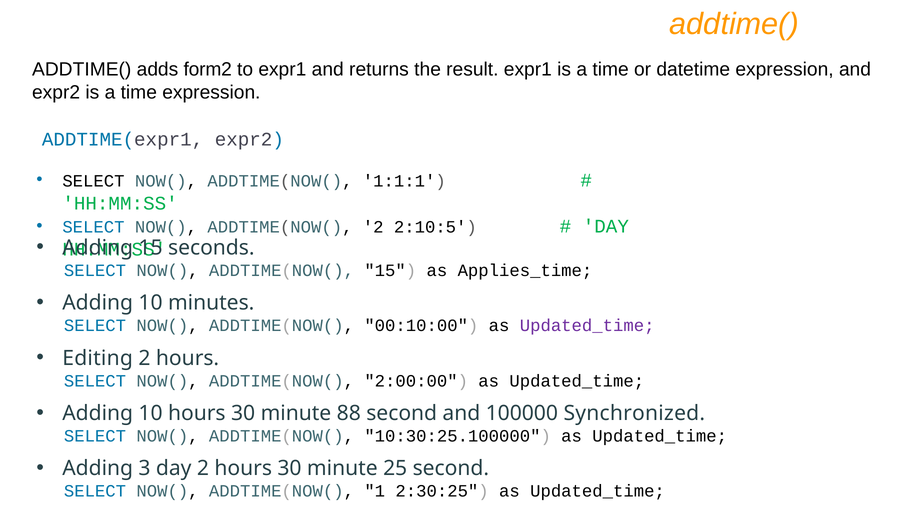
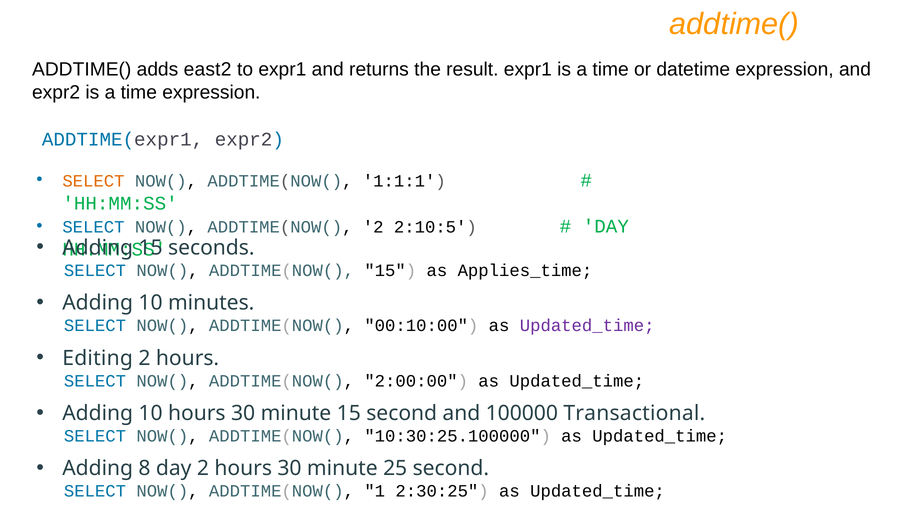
form2: form2 -> east2
SELECT at (93, 181) colour: black -> orange
minute 88: 88 -> 15
Synchronized: Synchronized -> Transactional
3: 3 -> 8
